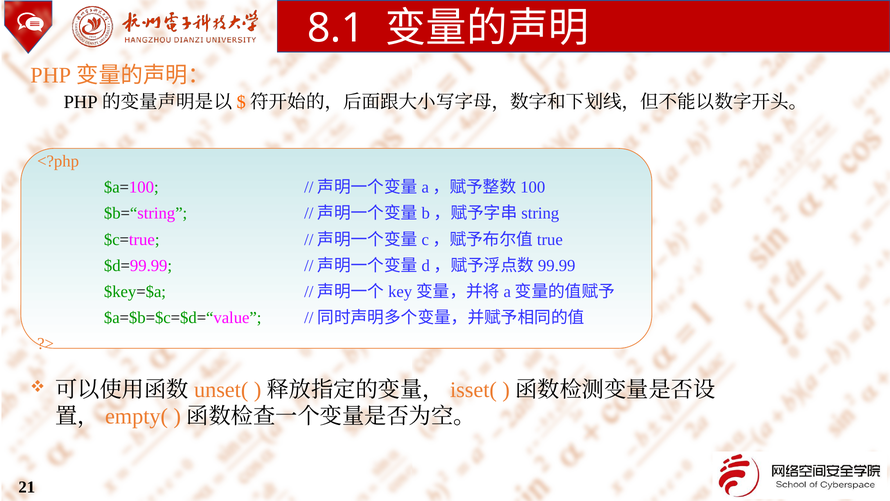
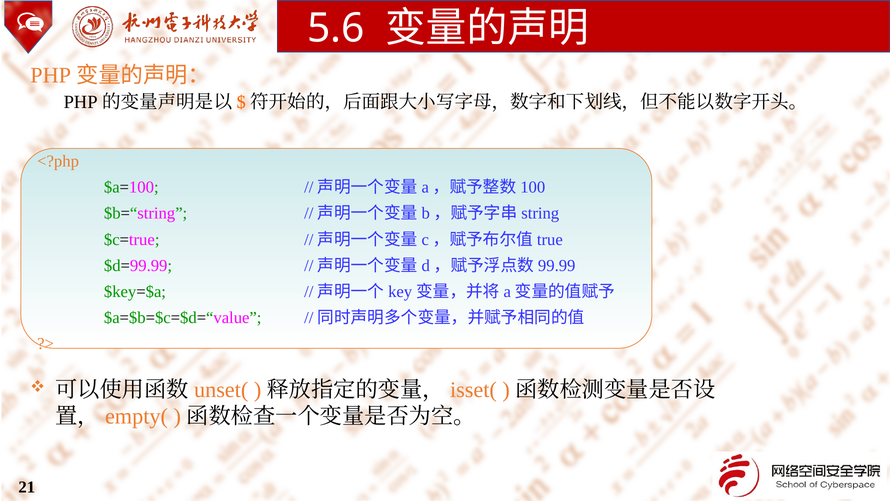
8.1: 8.1 -> 5.6
